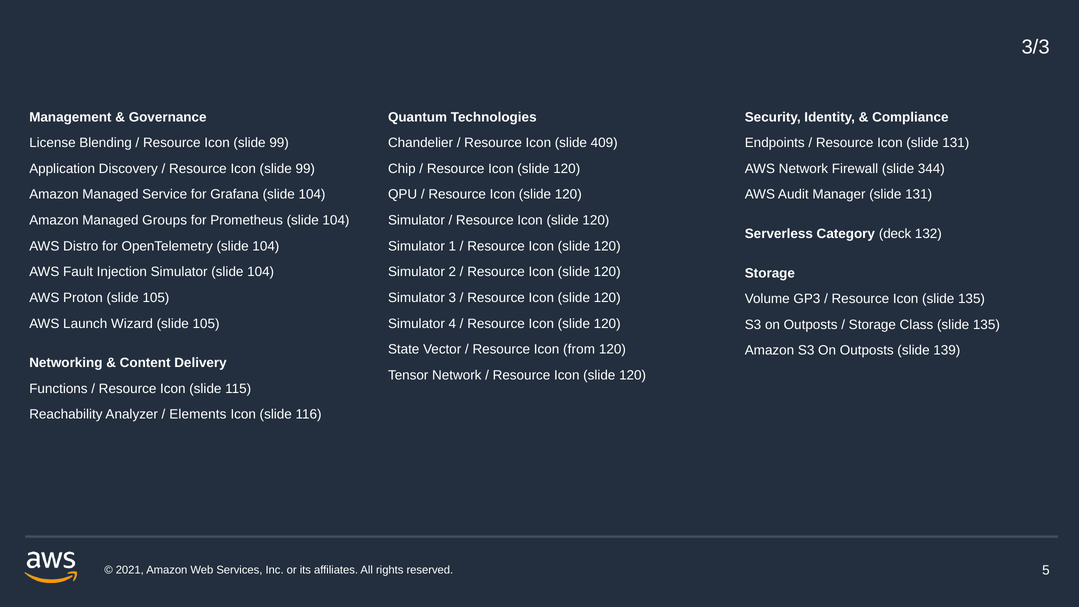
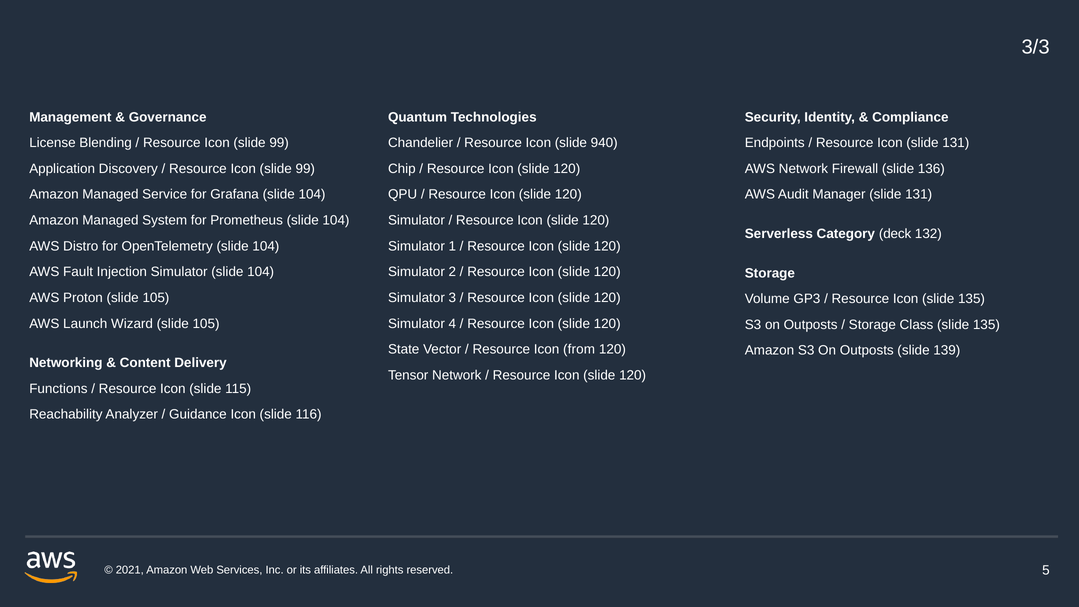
409: 409 -> 940
344: 344 -> 136
Groups: Groups -> System
Elements: Elements -> Guidance
